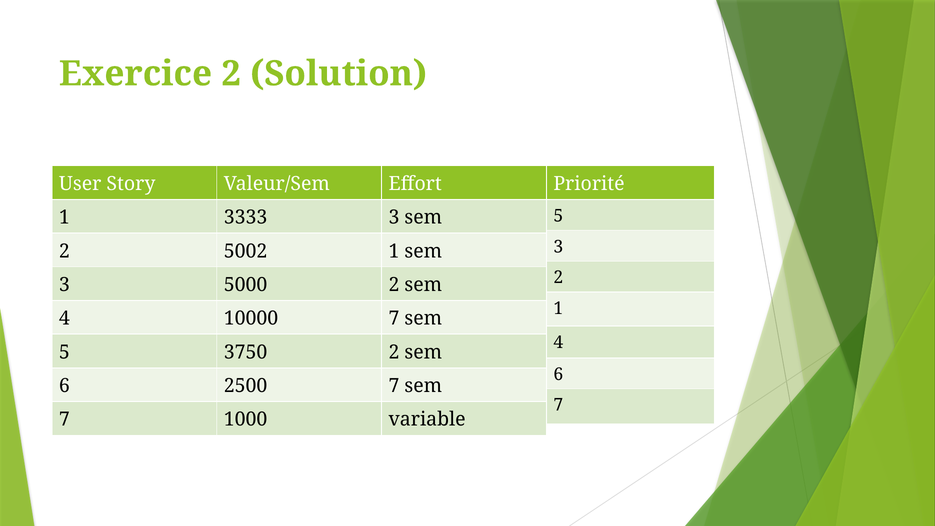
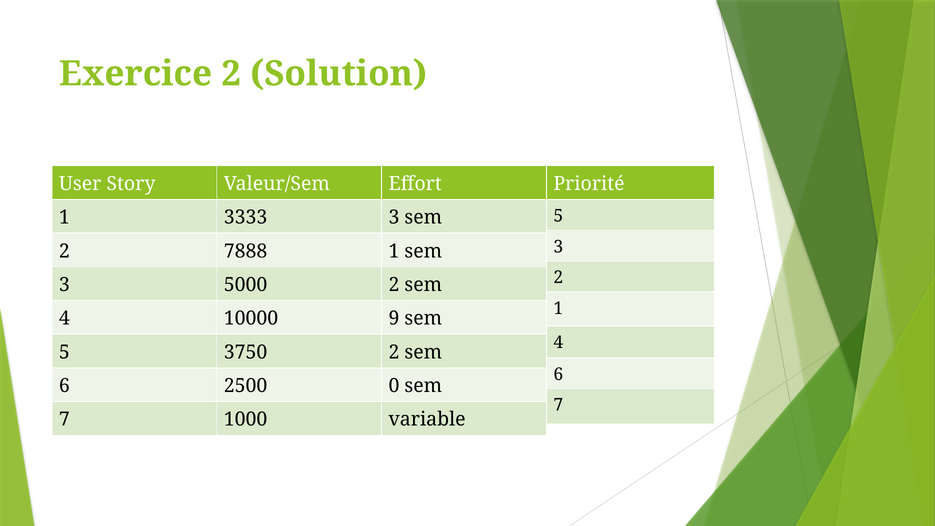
5002: 5002 -> 7888
10000 7: 7 -> 9
2500 7: 7 -> 0
